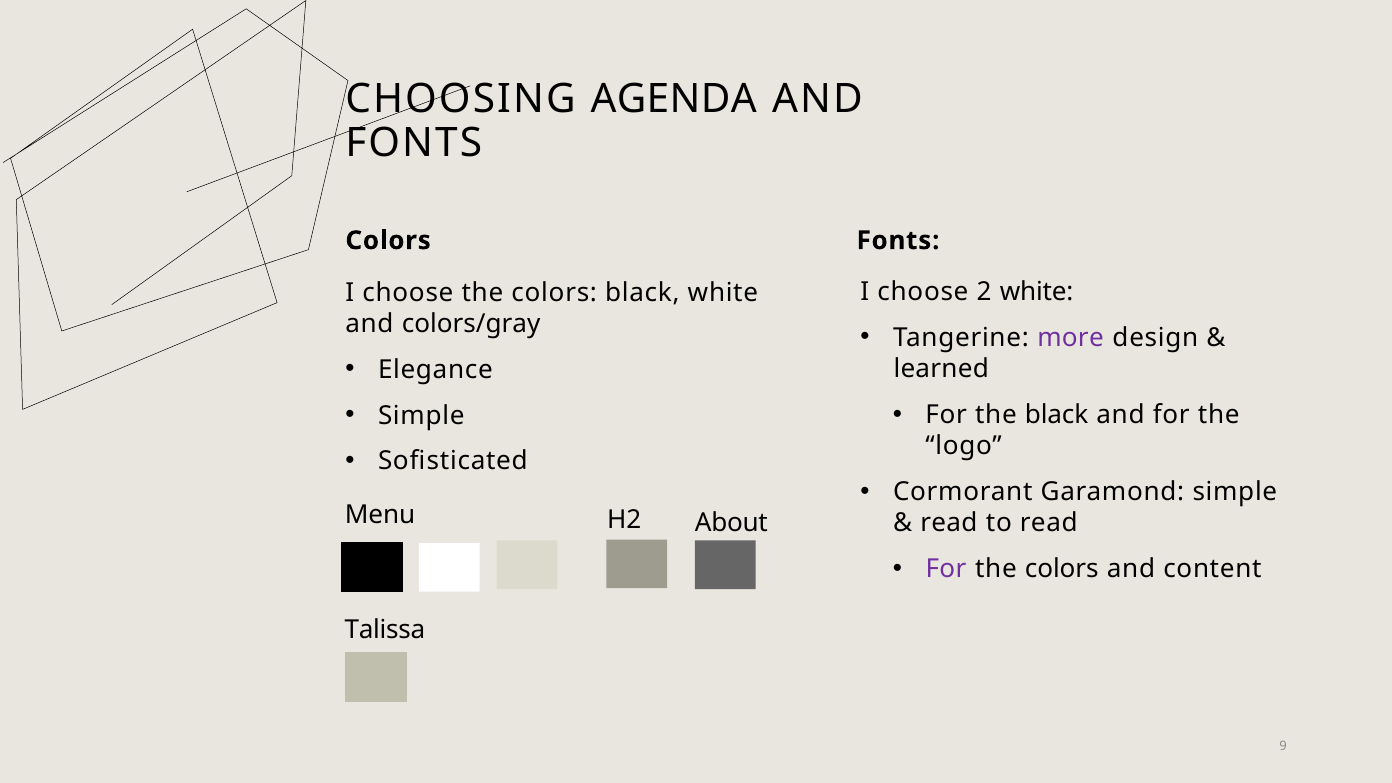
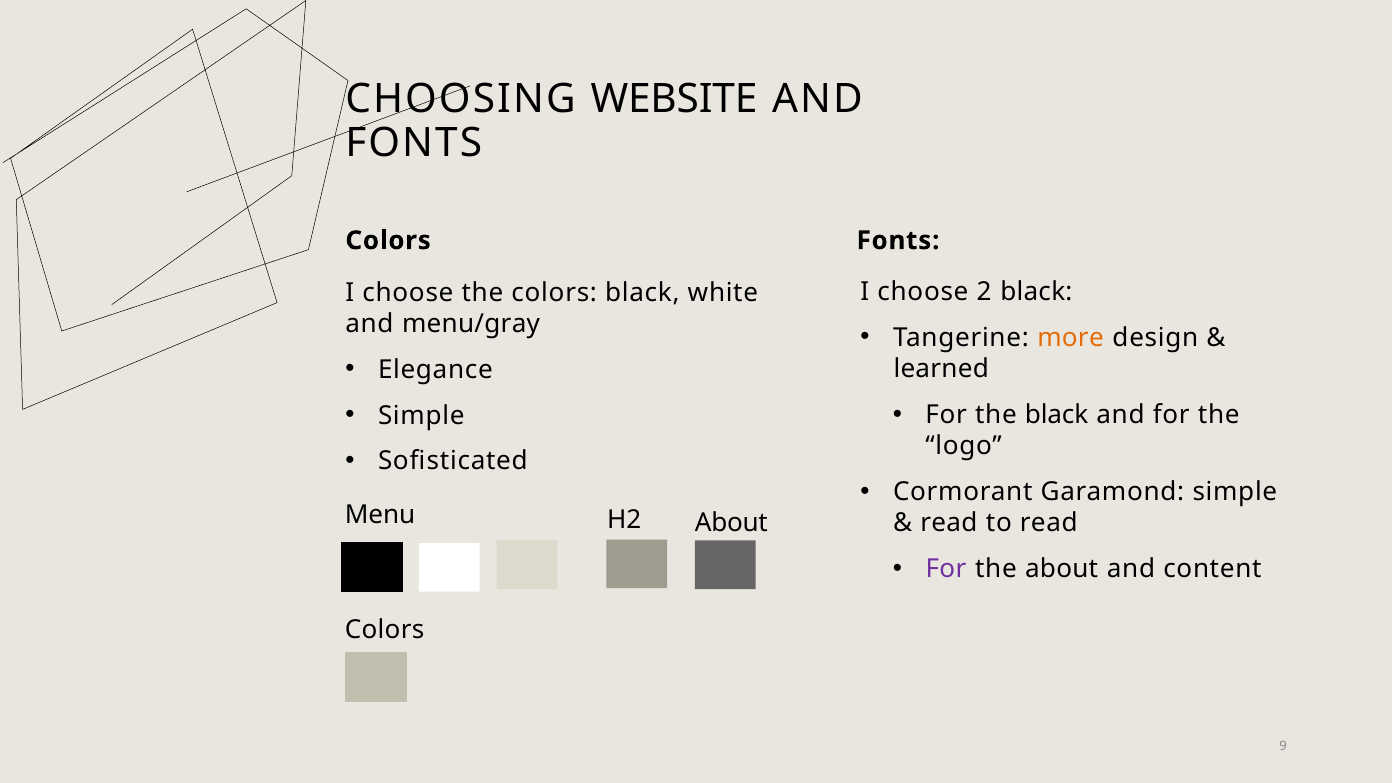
AGENDA: AGENDA -> WEBSITE
2 white: white -> black
colors/gray: colors/gray -> menu/gray
more colour: purple -> orange
colors at (1062, 569): colors -> about
Talissa at (385, 630): Talissa -> Colors
